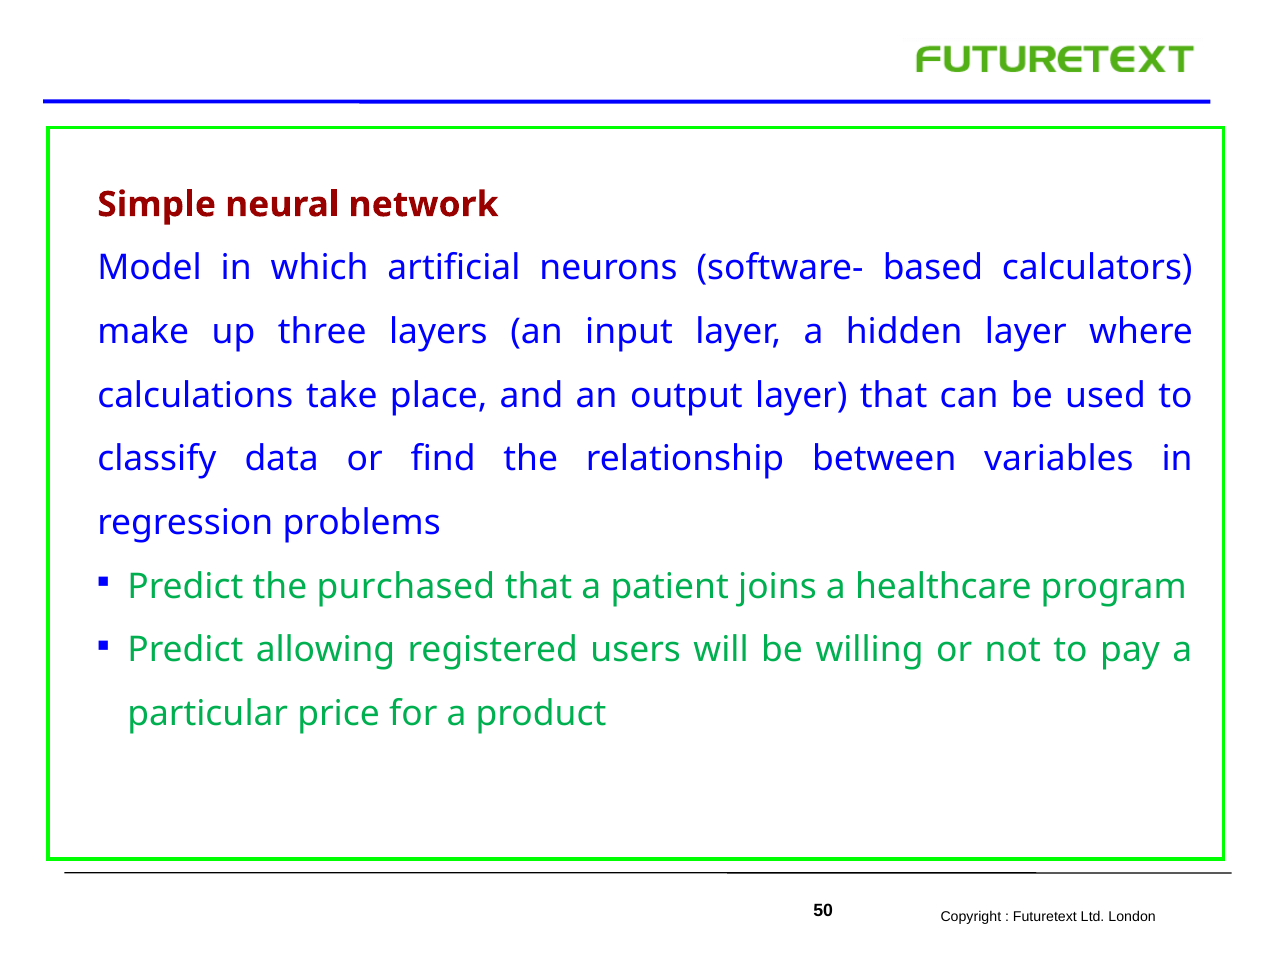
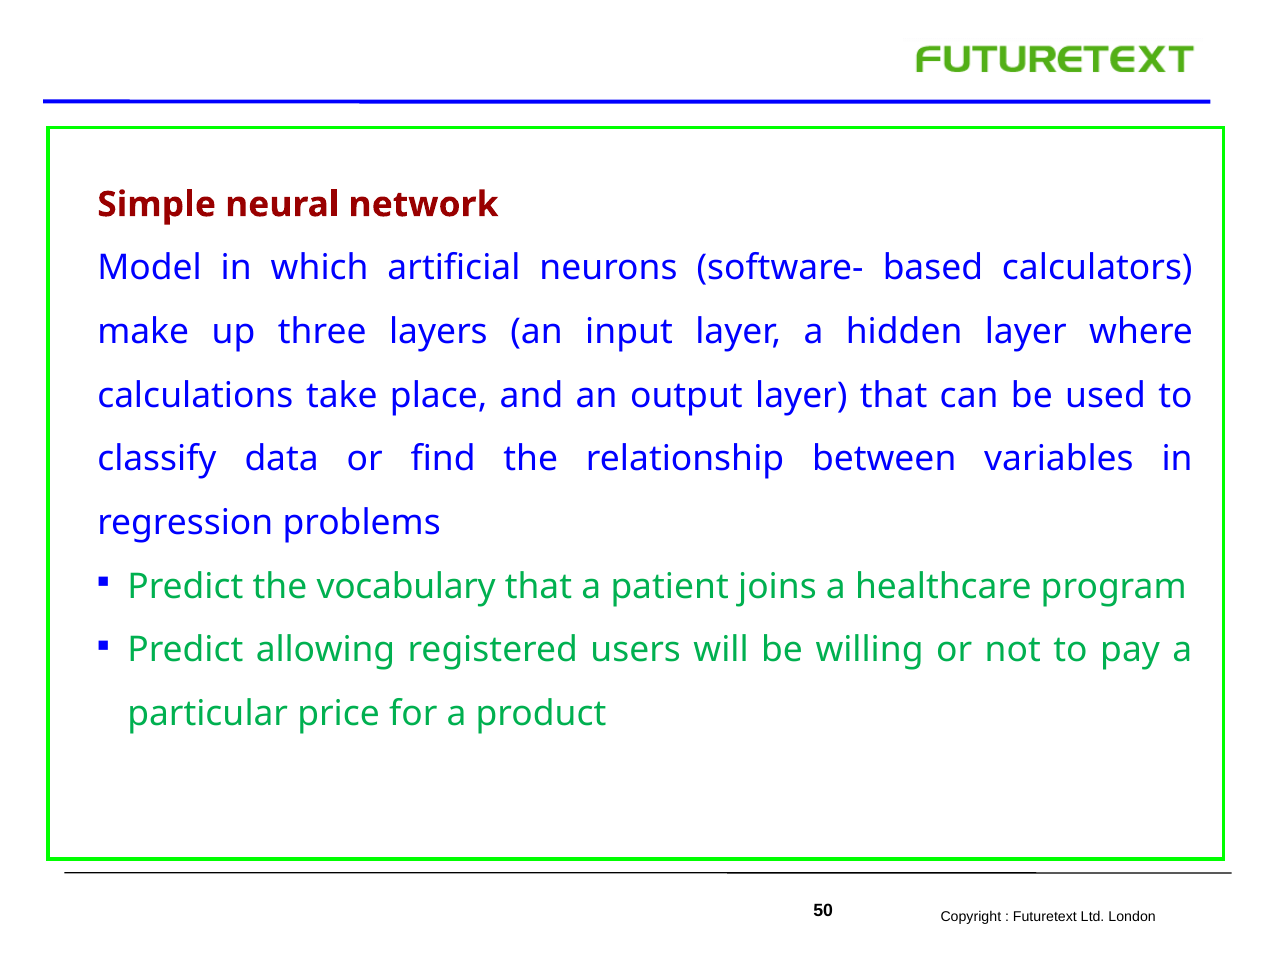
purchased: purchased -> vocabulary
